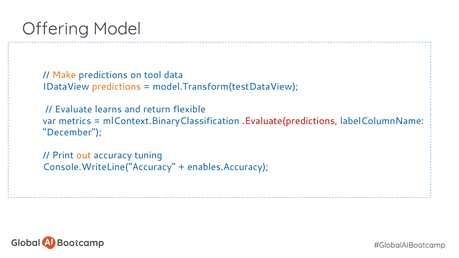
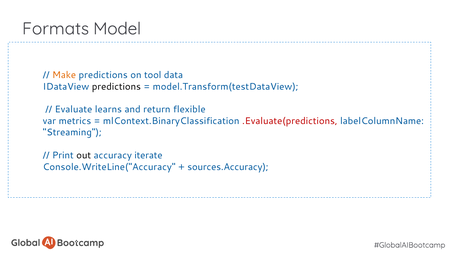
Offering: Offering -> Formats
predictions at (116, 87) colour: orange -> black
December: December -> Streaming
out colour: orange -> black
tuning: tuning -> iterate
enables.Accuracy: enables.Accuracy -> sources.Accuracy
